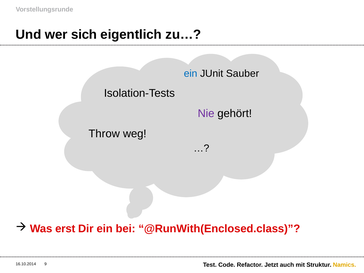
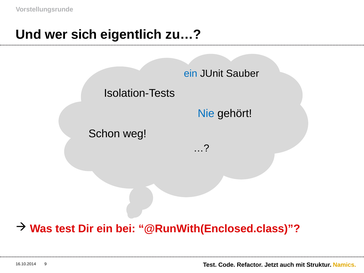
Nie colour: purple -> blue
Throw: Throw -> Schon
Was erst: erst -> test
